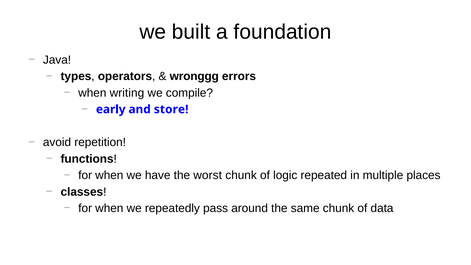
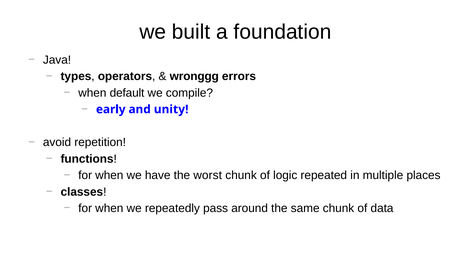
writing: writing -> default
store: store -> unity
